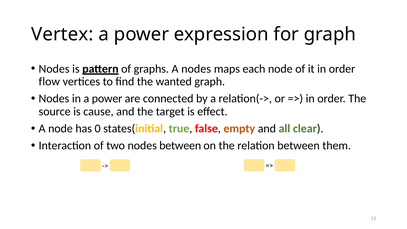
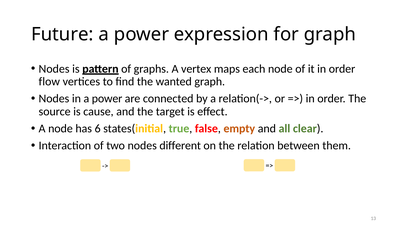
Vertex: Vertex -> Future
A nodes: nodes -> vertex
0: 0 -> 6
nodes between: between -> different
